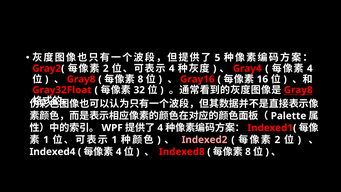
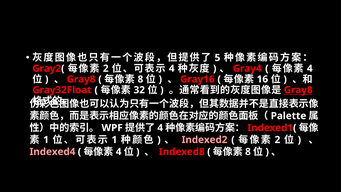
Indexed4 colour: white -> pink
